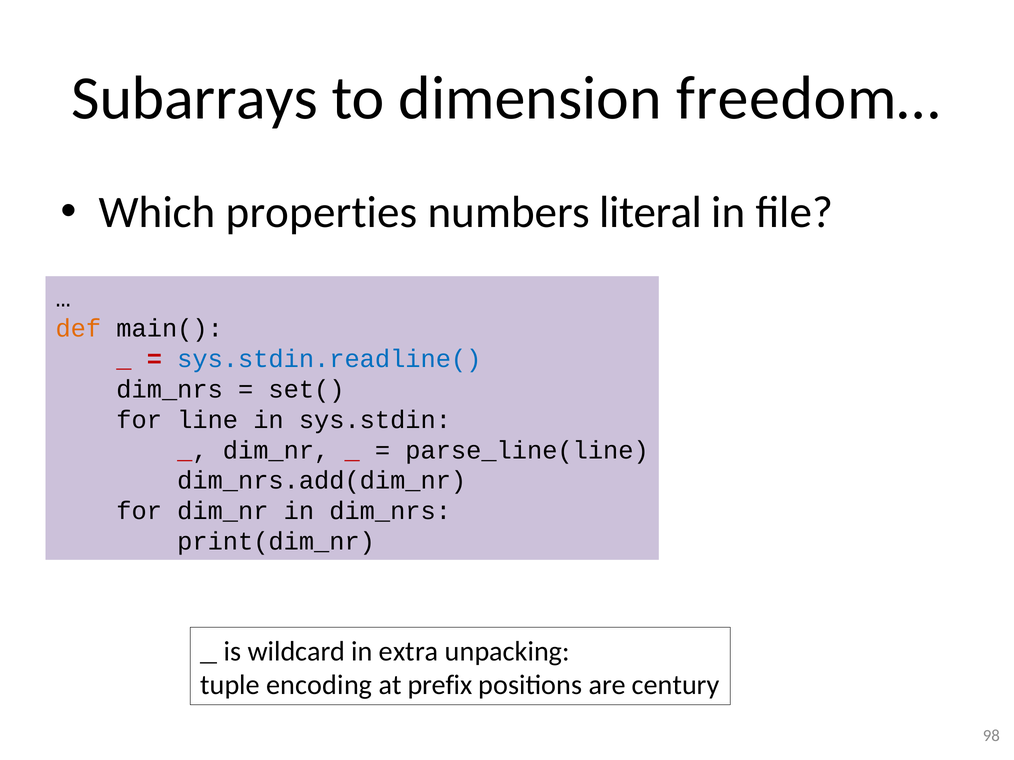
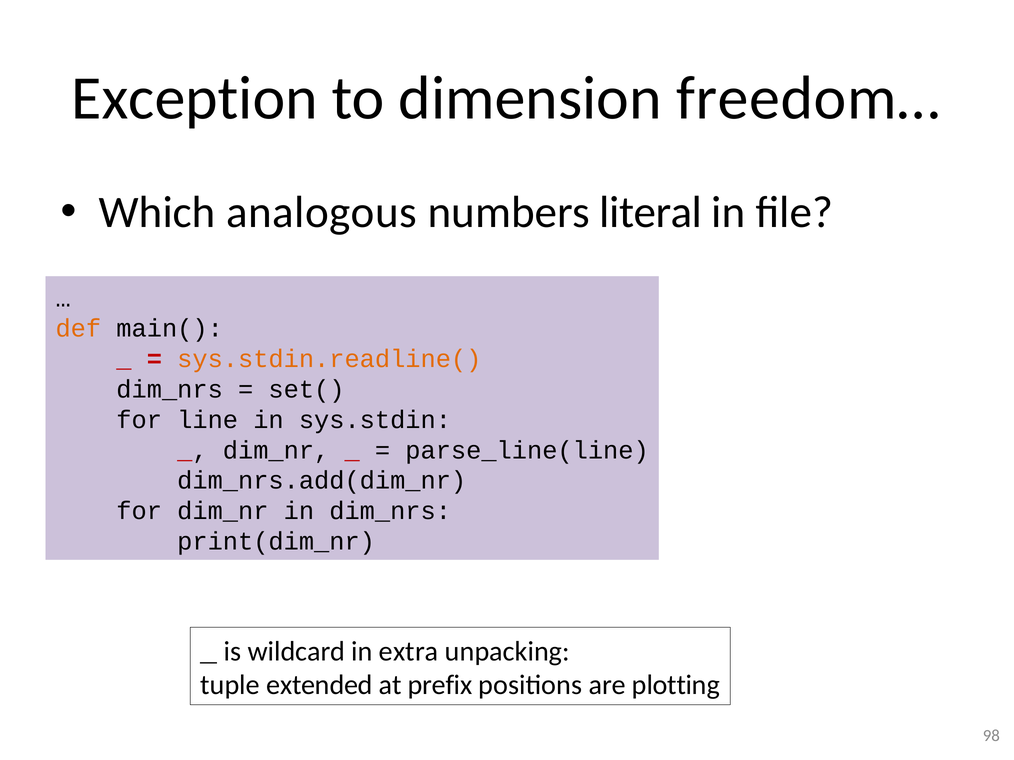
Subarrays: Subarrays -> Exception
properties: properties -> analogous
sys.stdin.readline( colour: blue -> orange
encoding: encoding -> extended
century: century -> plotting
